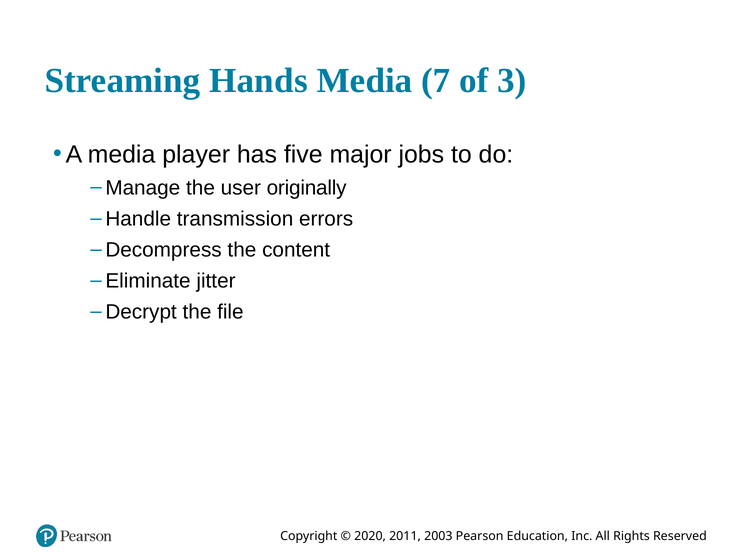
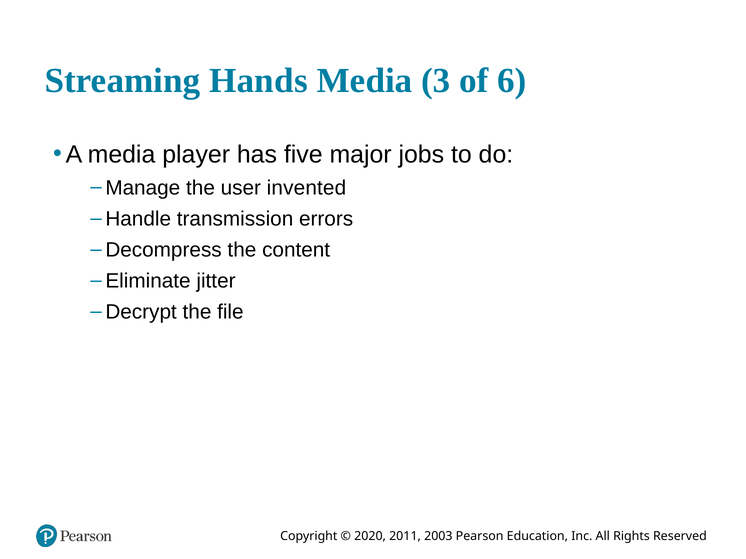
7: 7 -> 3
3: 3 -> 6
originally: originally -> invented
